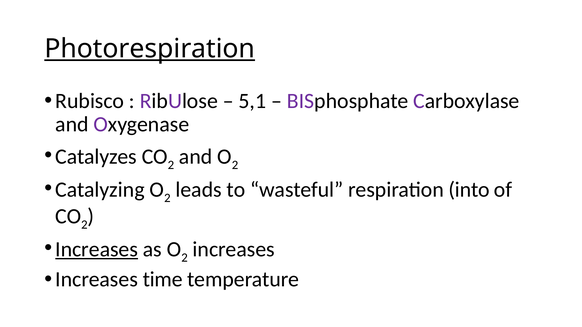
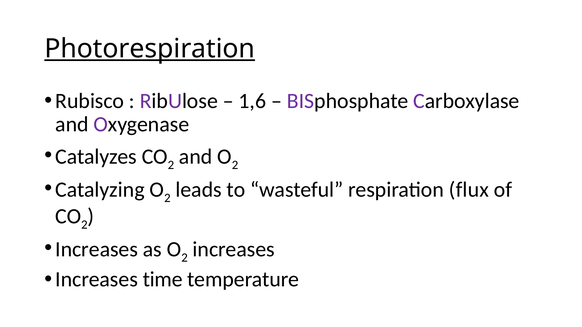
5,1: 5,1 -> 1,6
into: into -> flux
Increases at (97, 249) underline: present -> none
